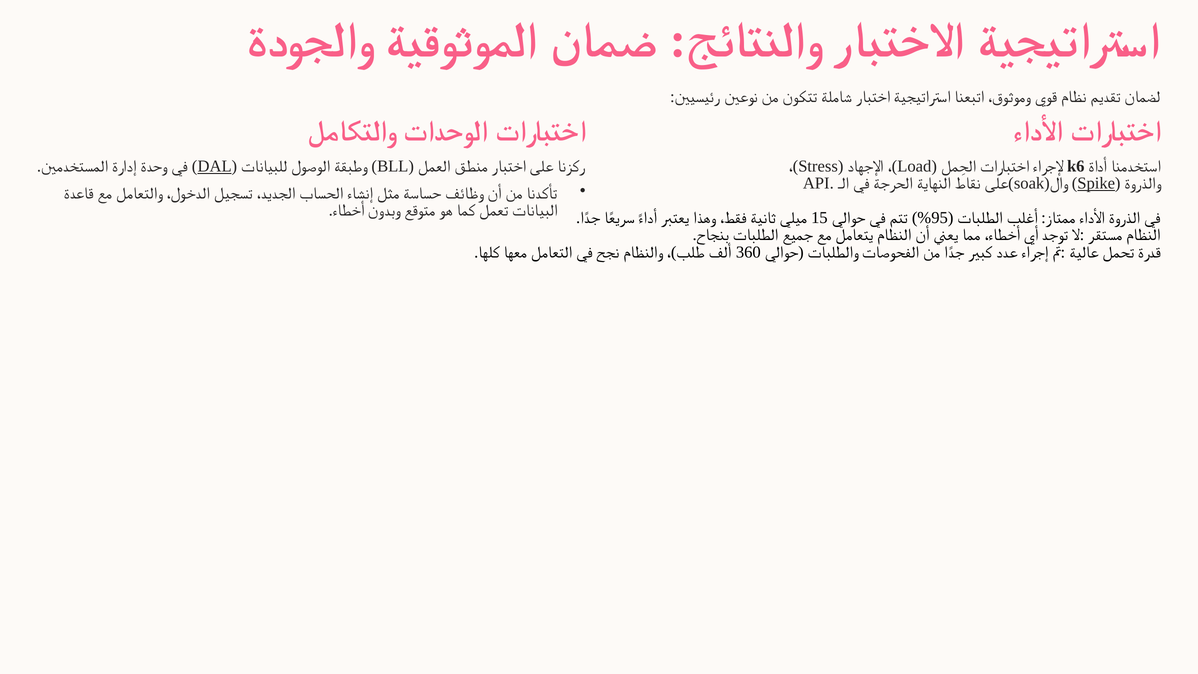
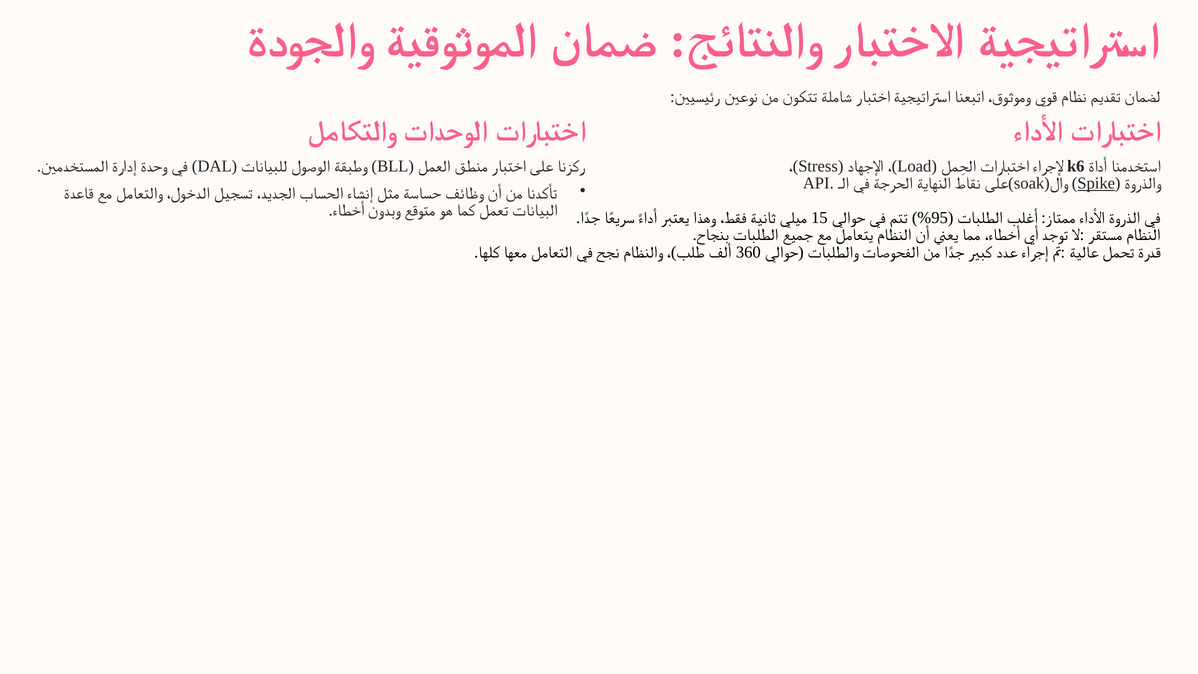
DAL underline: present -> none
